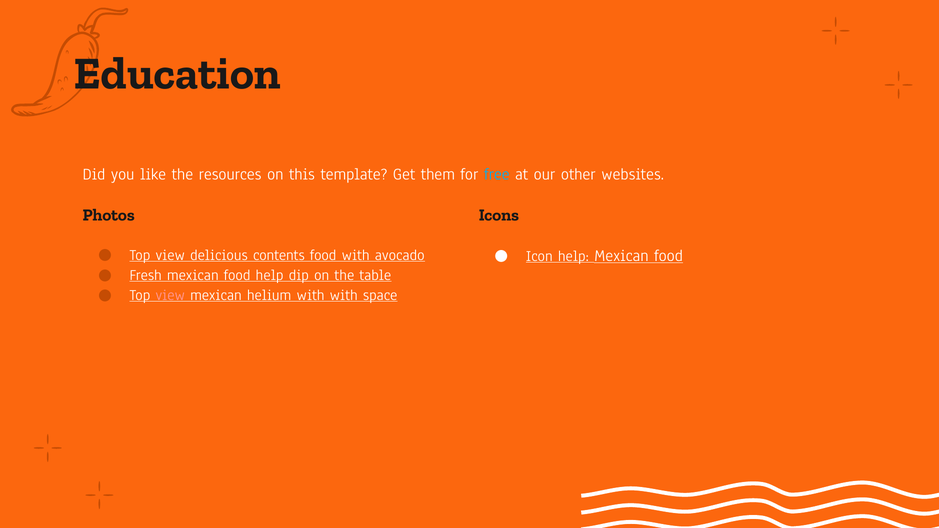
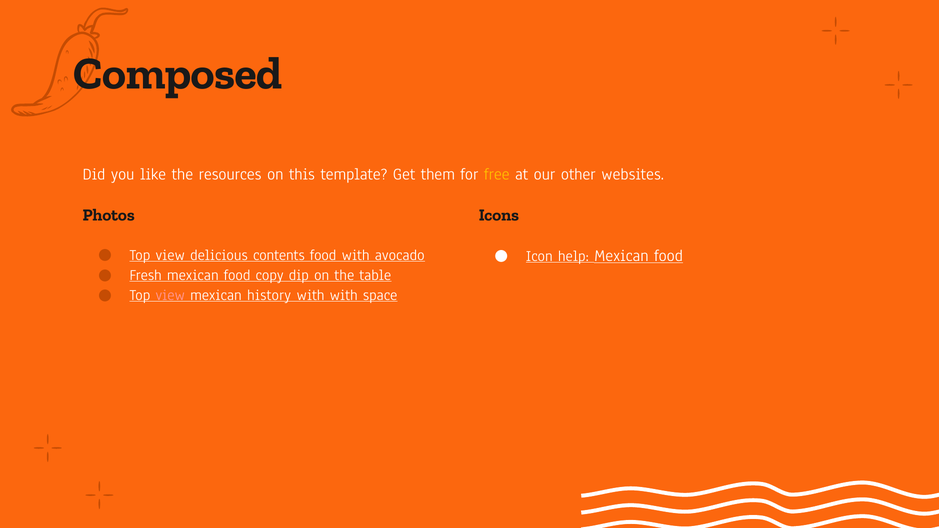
Education: Education -> Composed
free colour: light blue -> yellow
food help: help -> copy
helium: helium -> history
